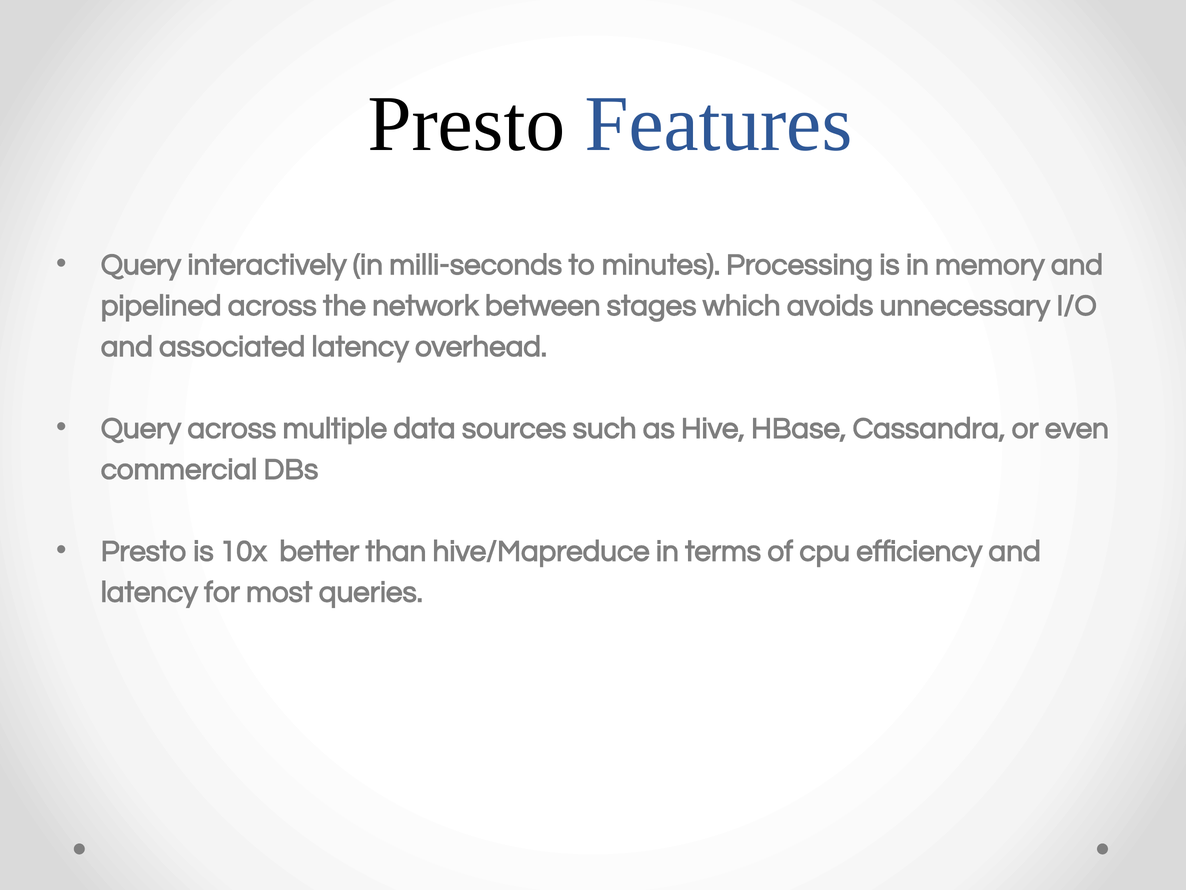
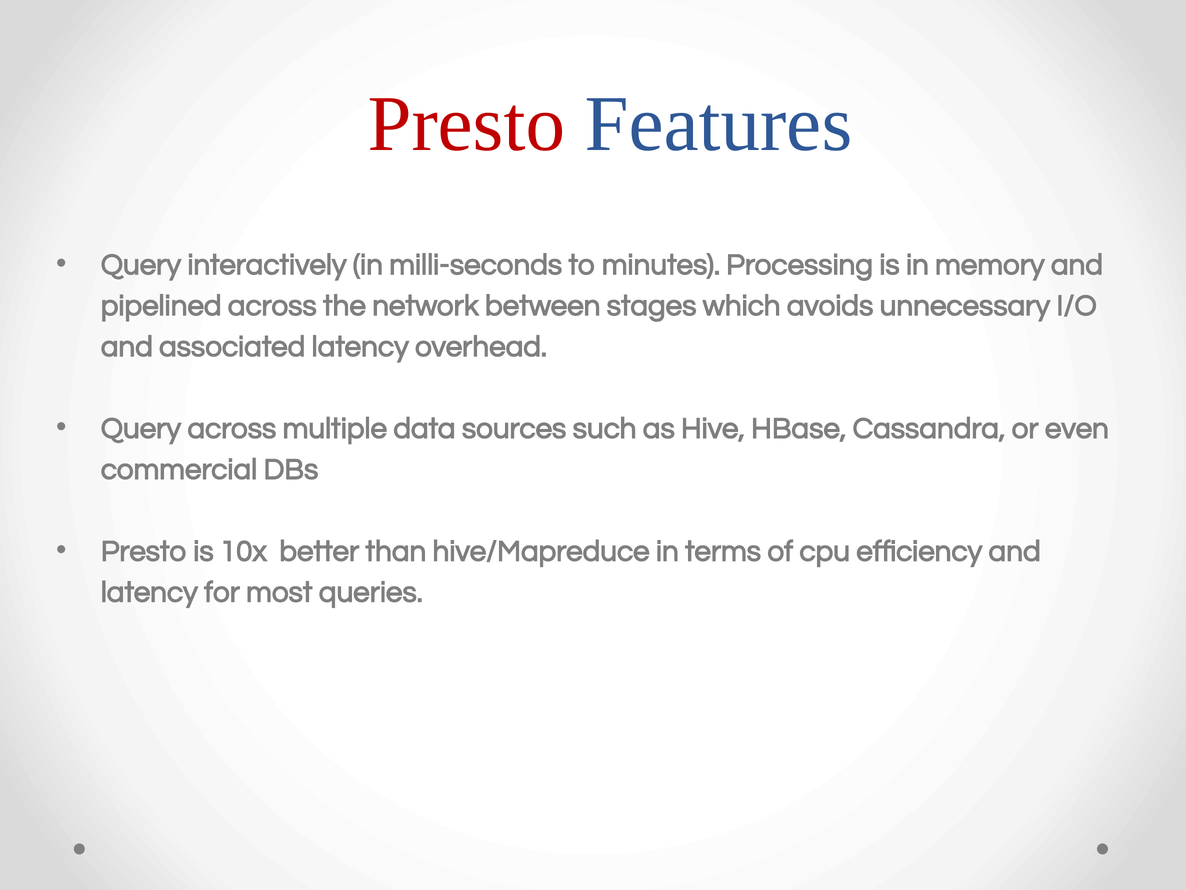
Presto at (466, 124) colour: black -> red
